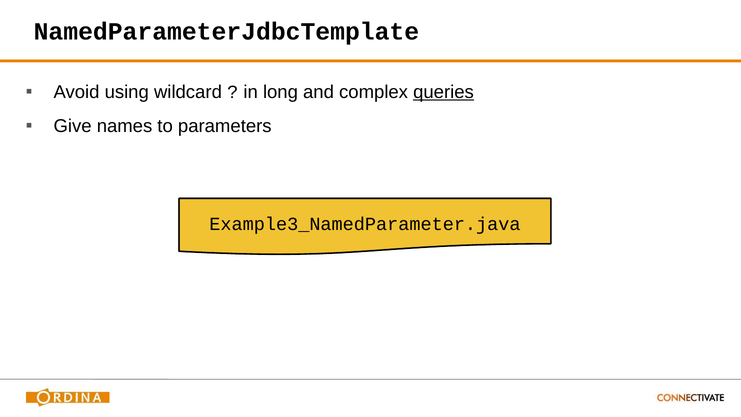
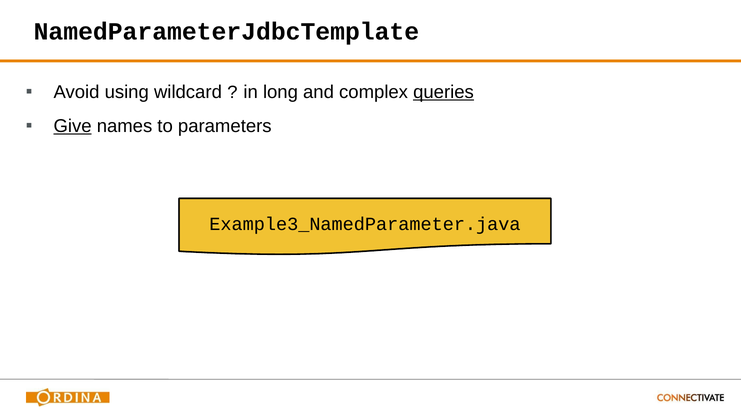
Give underline: none -> present
